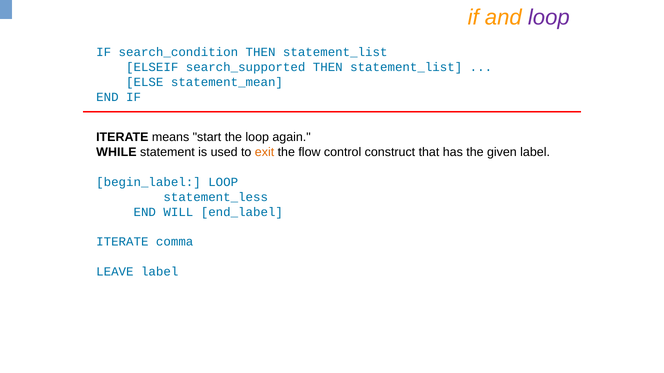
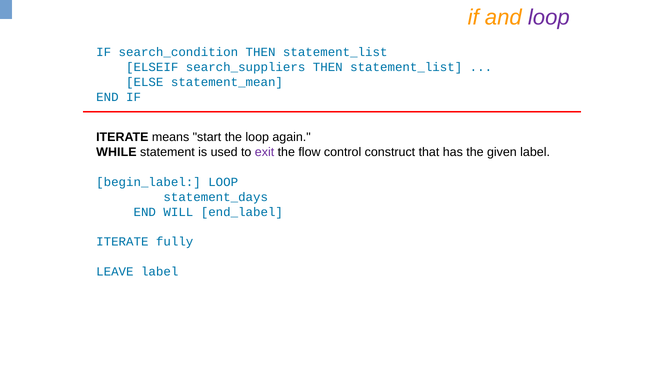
search_supported: search_supported -> search_suppliers
exit colour: orange -> purple
statement_less: statement_less -> statement_days
comma: comma -> fully
